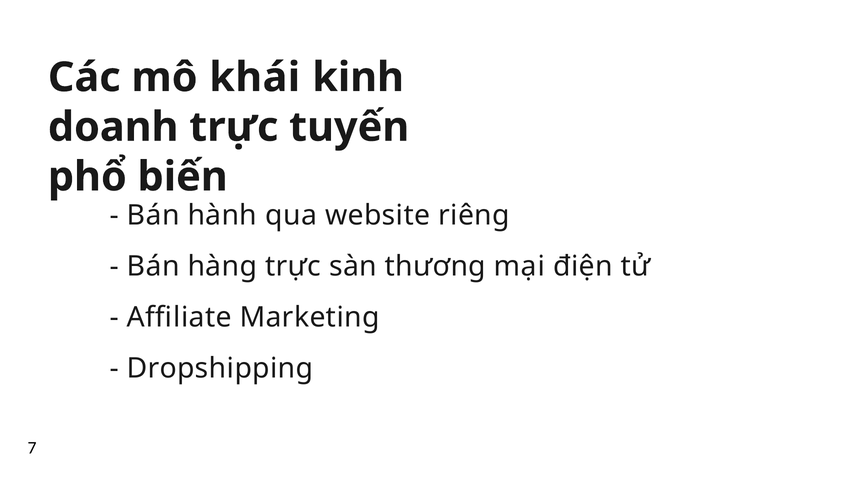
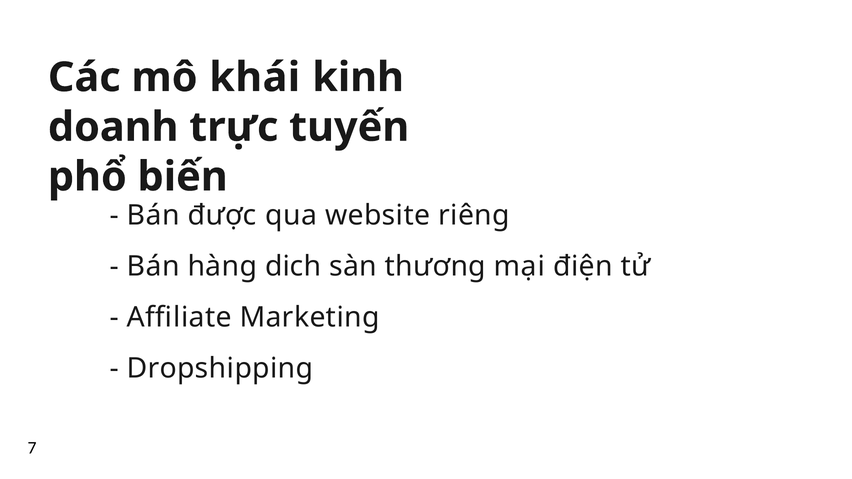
hành: hành -> được
hàng trực: trực -> dịch
